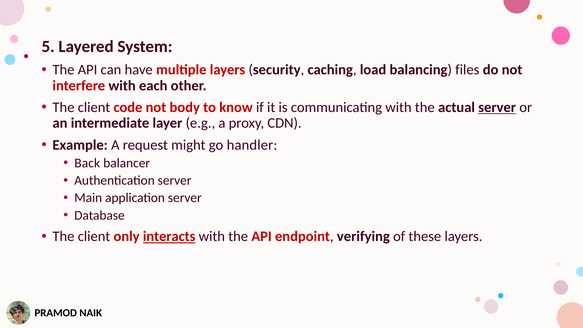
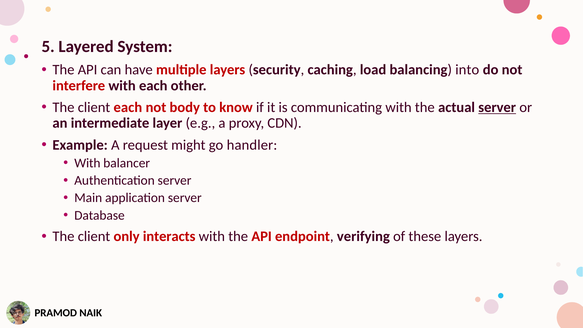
files: files -> into
client code: code -> each
Back at (87, 163): Back -> With
interacts underline: present -> none
